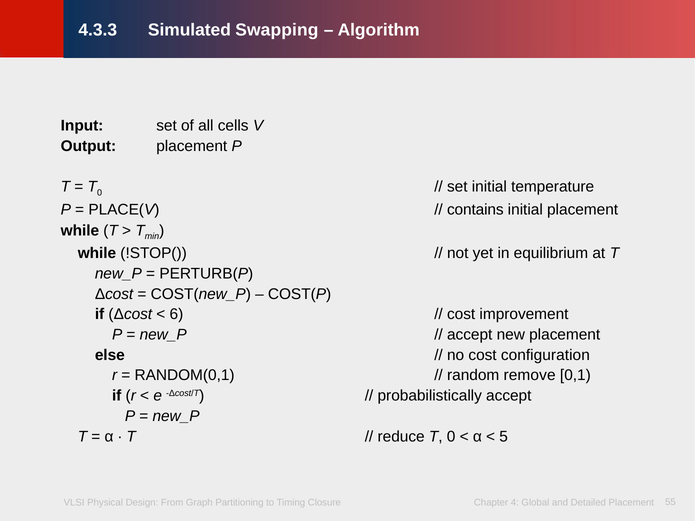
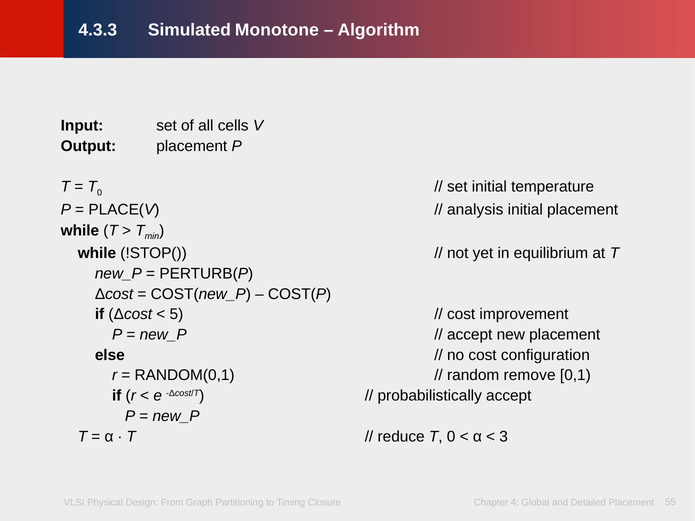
Swapping: Swapping -> Monotone
contains: contains -> analysis
6: 6 -> 5
5: 5 -> 3
